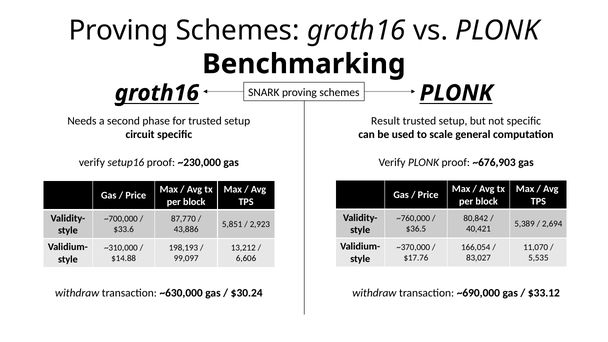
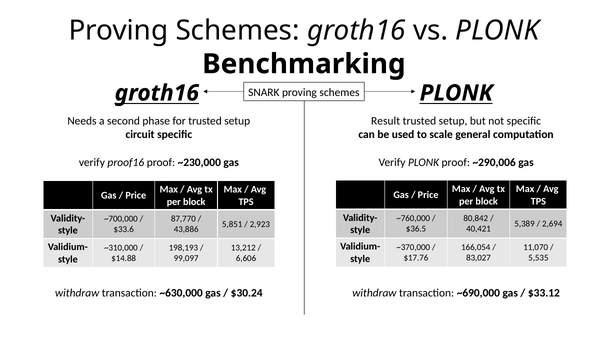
~676,903: ~676,903 -> ~290,006
setup16: setup16 -> proof16
